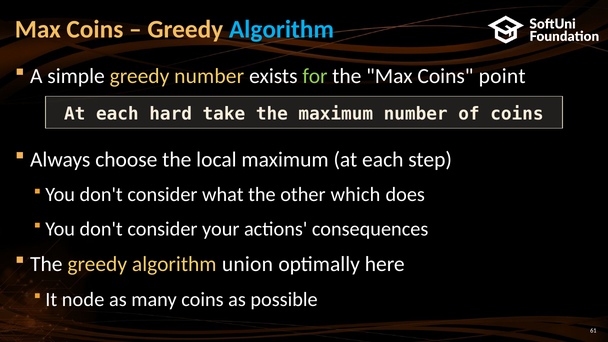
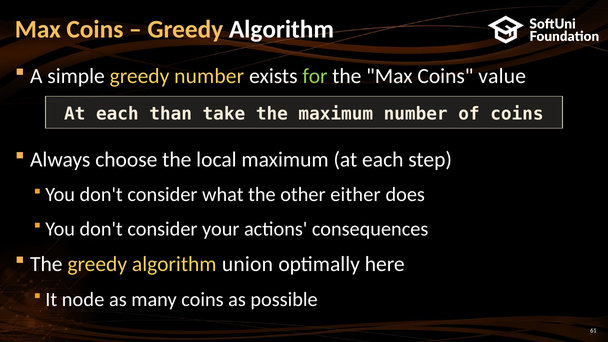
Algorithm at (281, 30) colour: light blue -> white
point: point -> value
hard: hard -> than
which: which -> either
